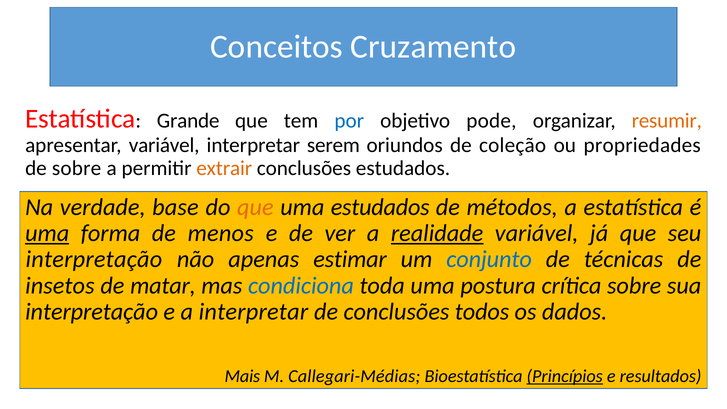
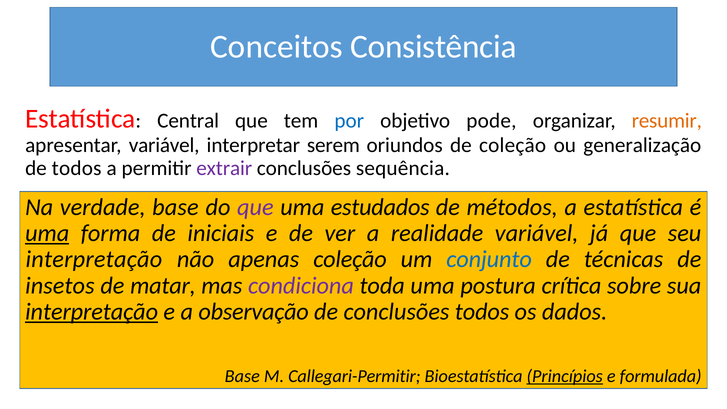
Cruzamento: Cruzamento -> Consistência
Grande: Grande -> Central
propriedades: propriedades -> generalização
de sobre: sobre -> todos
extrair colour: orange -> purple
conclusões estudados: estudados -> sequência
que at (255, 207) colour: orange -> purple
menos: menos -> iniciais
realidade underline: present -> none
apenas estimar: estimar -> coleção
condiciona colour: blue -> purple
interpretação at (92, 312) underline: none -> present
a interpretar: interpretar -> observação
Mais at (242, 376): Mais -> Base
Callegari-Médias: Callegari-Médias -> Callegari-Permitir
resultados: resultados -> formulada
